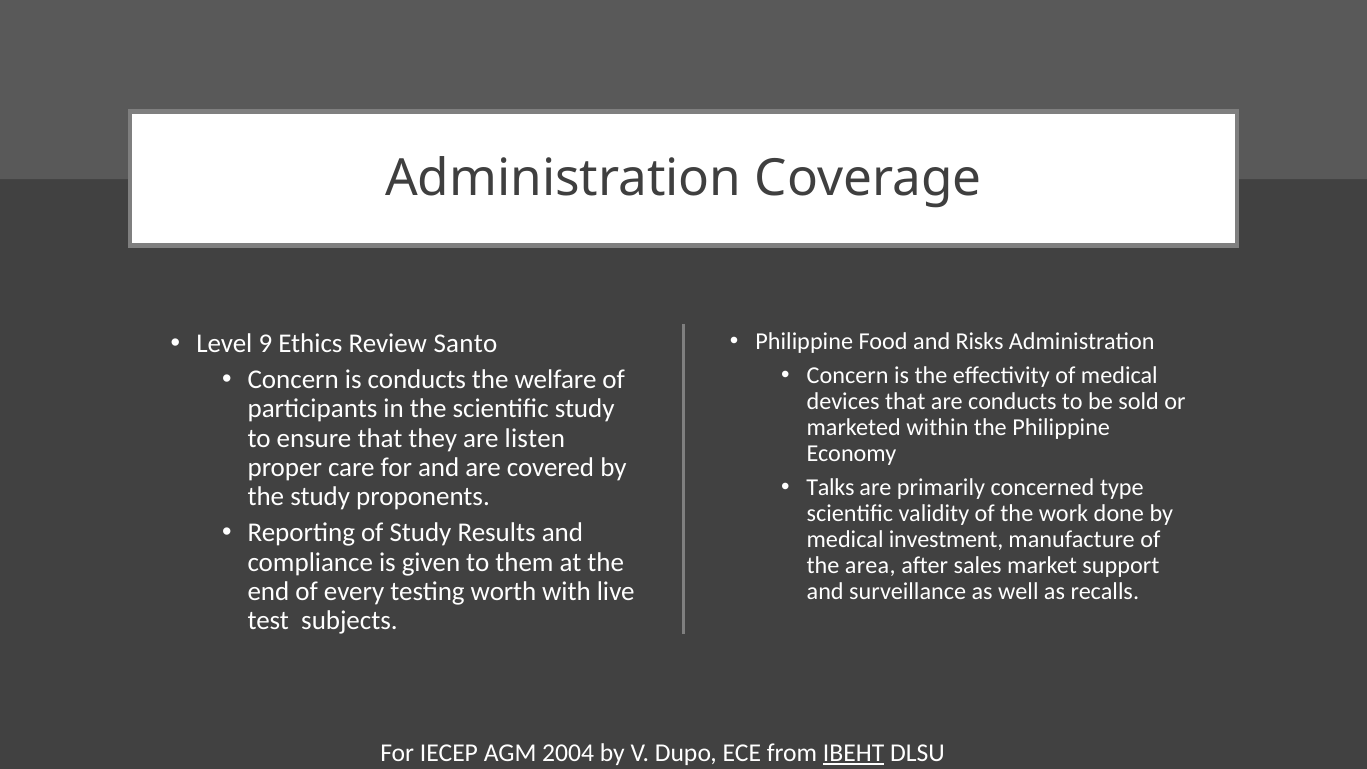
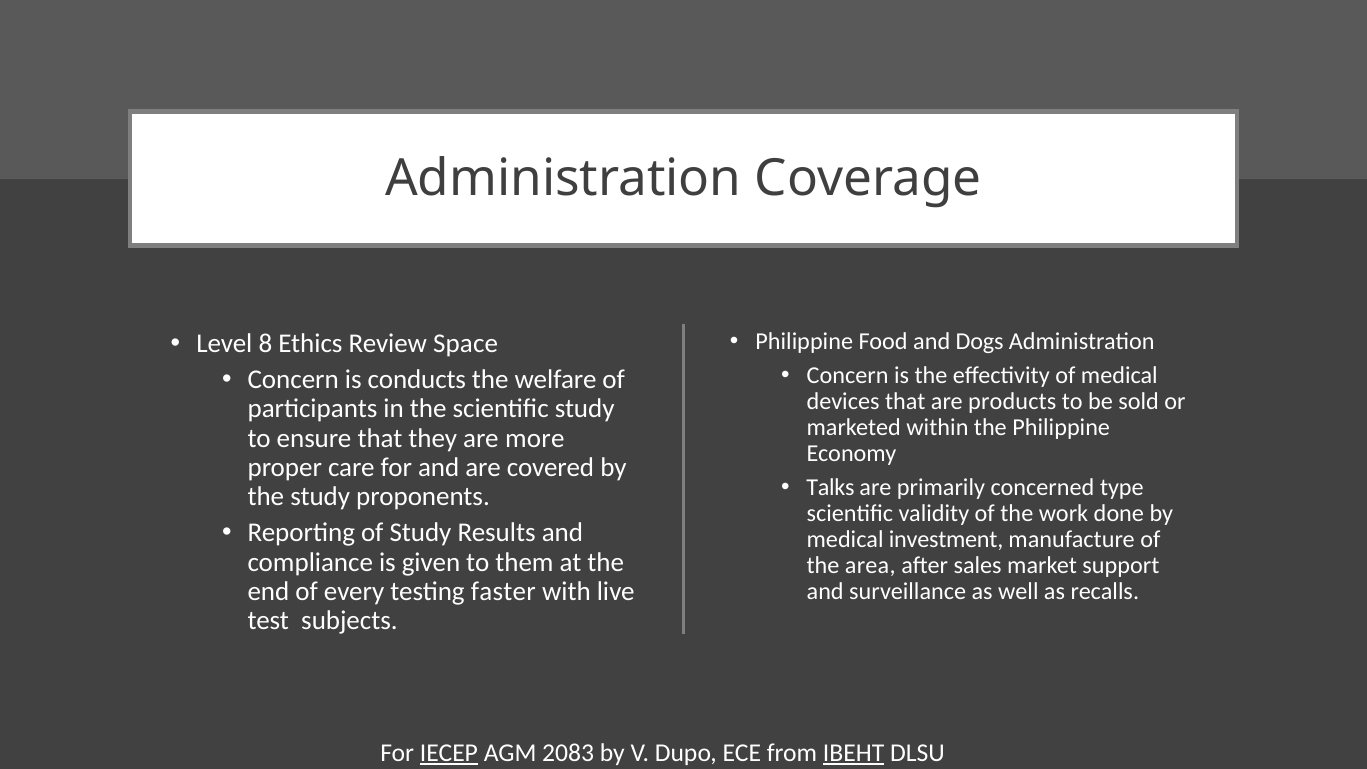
9: 9 -> 8
Santo: Santo -> Space
Risks: Risks -> Dogs
are conducts: conducts -> products
listen: listen -> more
worth: worth -> faster
IECEP underline: none -> present
2004: 2004 -> 2083
